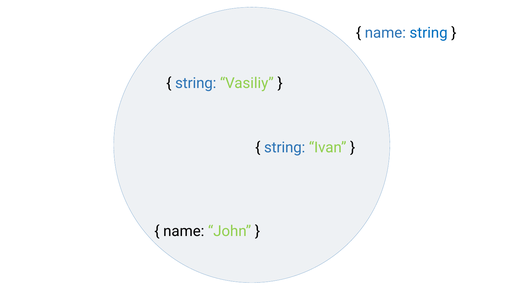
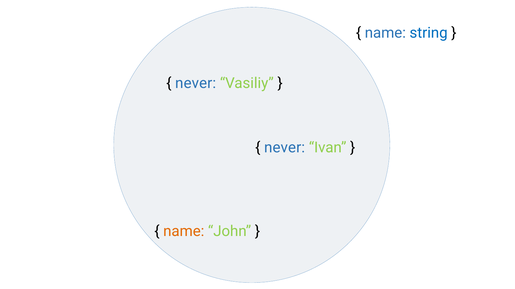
string at (196, 83): string -> never
string at (285, 148): string -> never
name at (184, 232) colour: black -> orange
